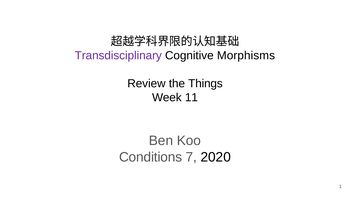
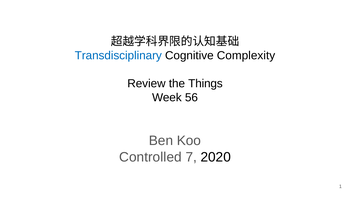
Transdisciplinary colour: purple -> blue
Morphisms: Morphisms -> Complexity
11: 11 -> 56
Conditions: Conditions -> Controlled
